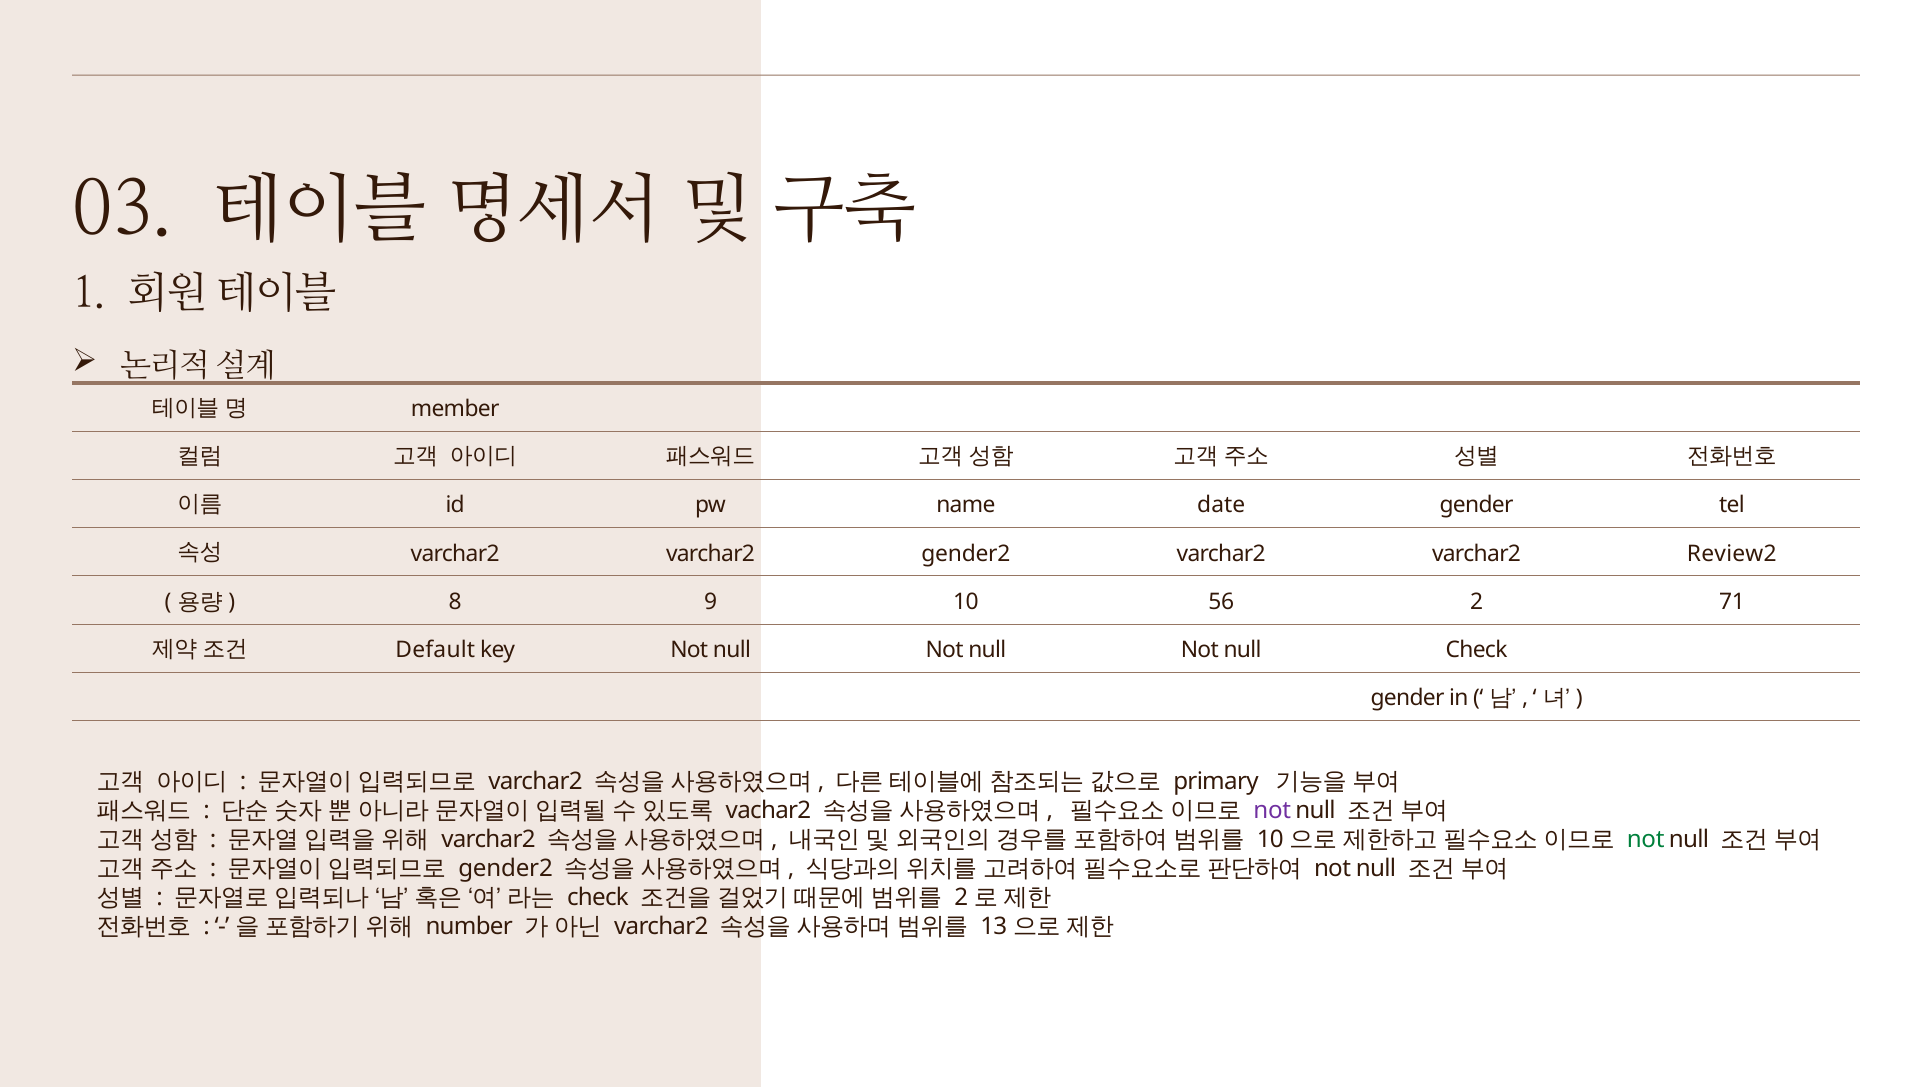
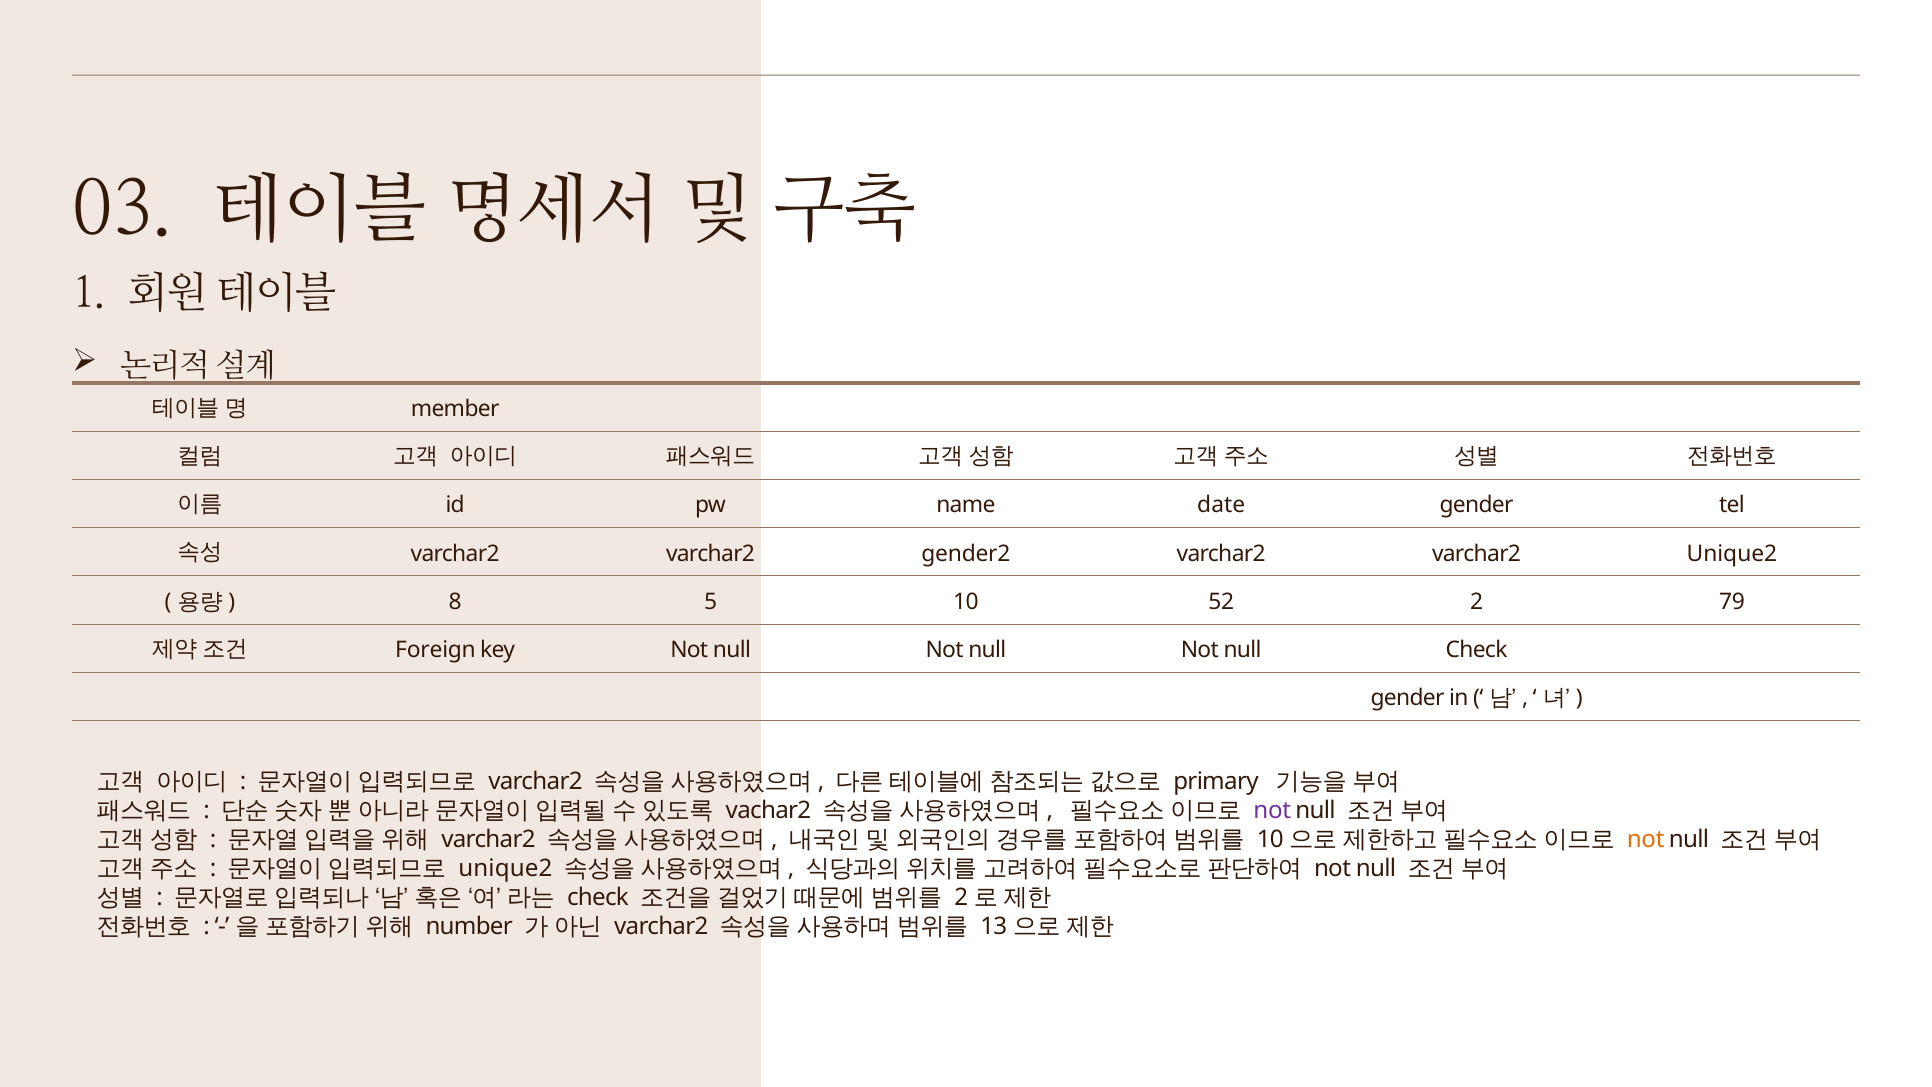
varchar2 Review2: Review2 -> Unique2
9: 9 -> 5
56: 56 -> 52
71: 71 -> 79
Default: Default -> Foreign
not at (1646, 840) colour: green -> orange
gender2 at (506, 869): gender2 -> unique2
